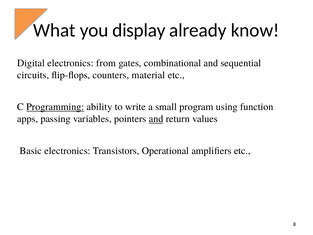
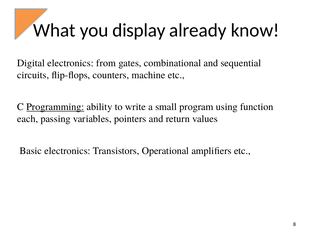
material: material -> machine
apps: apps -> each
and at (156, 119) underline: present -> none
